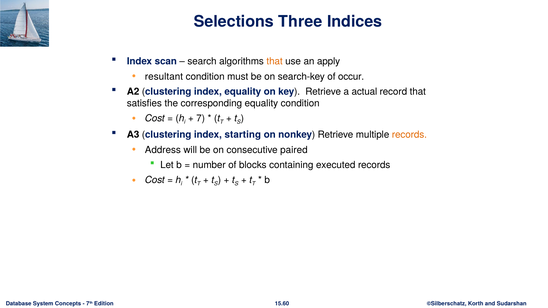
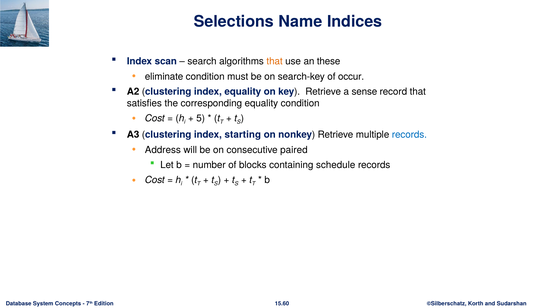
Three: Three -> Name
apply: apply -> these
resultant: resultant -> eliminate
actual: actual -> sense
7: 7 -> 5
records at (409, 135) colour: orange -> blue
executed: executed -> schedule
